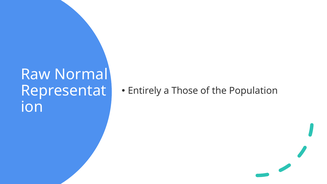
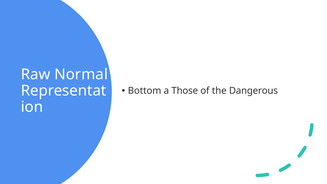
Entirely: Entirely -> Bottom
Population: Population -> Dangerous
